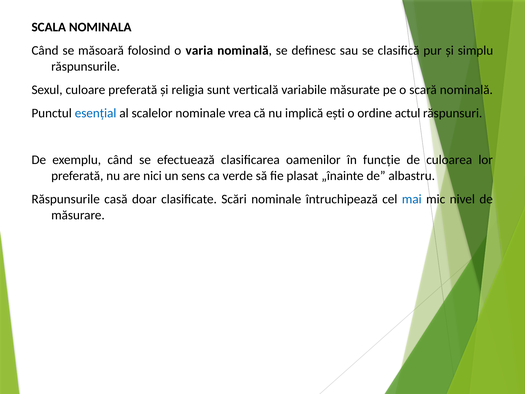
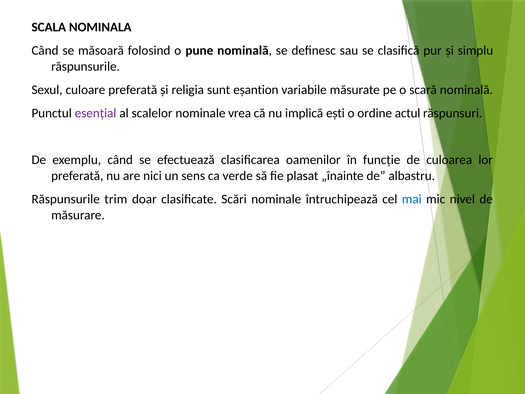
varia: varia -> pune
verticală: verticală -> eșantion
esențial colour: blue -> purple
casă: casă -> trim
